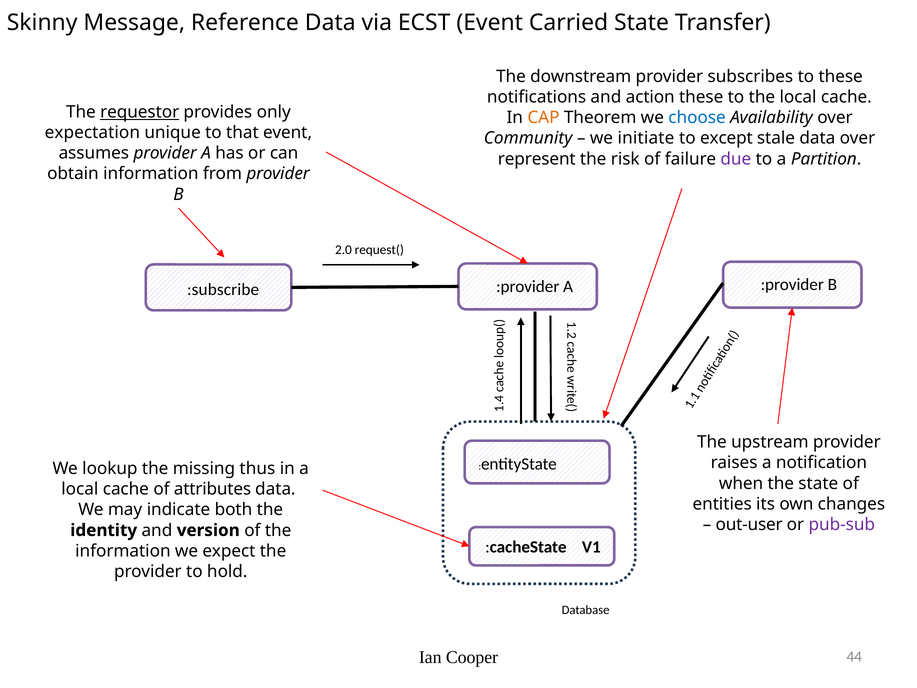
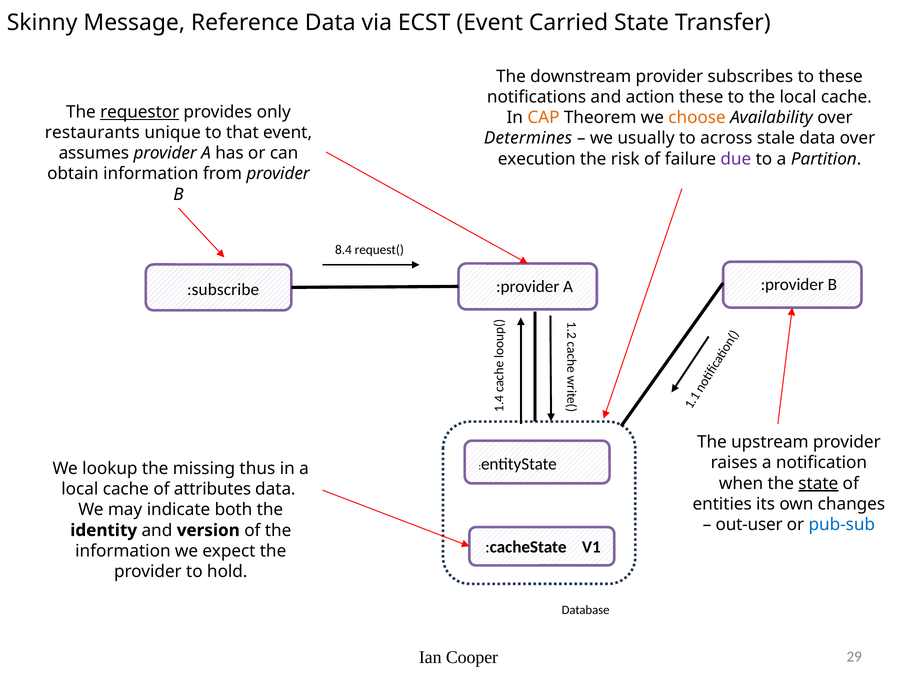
choose colour: blue -> orange
expectation: expectation -> restaurants
Community: Community -> Determines
initiate: initiate -> usually
except: except -> across
represent: represent -> execution
2.0: 2.0 -> 8.4
state at (818, 483) underline: none -> present
pub-sub colour: purple -> blue
44: 44 -> 29
